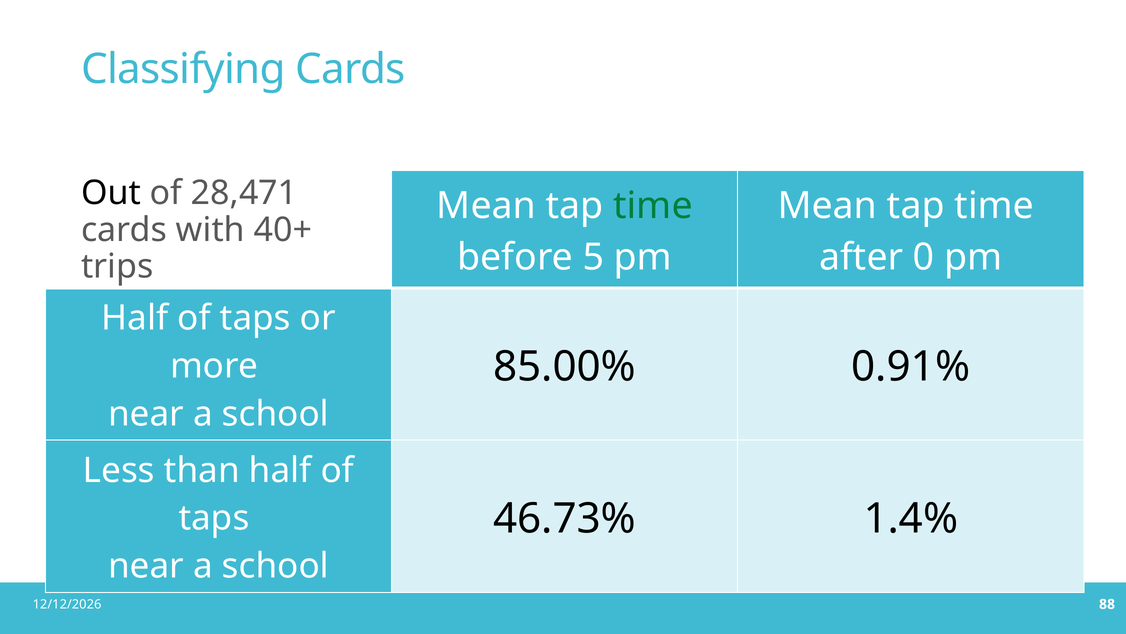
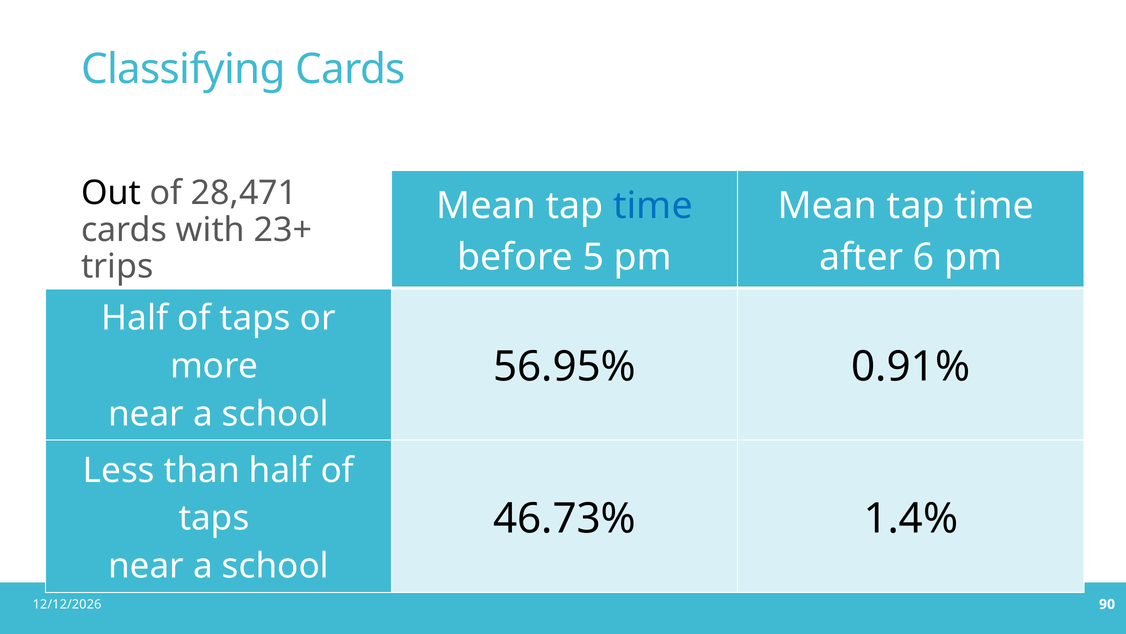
time at (653, 206) colour: green -> blue
40+: 40+ -> 23+
0: 0 -> 6
85.00%: 85.00% -> 56.95%
88: 88 -> 90
